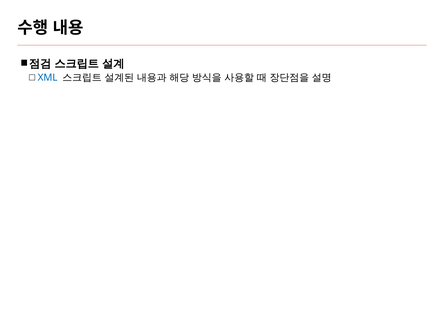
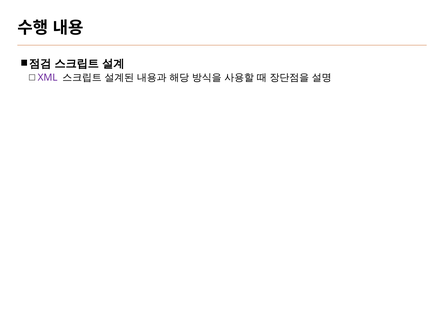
XML colour: blue -> purple
